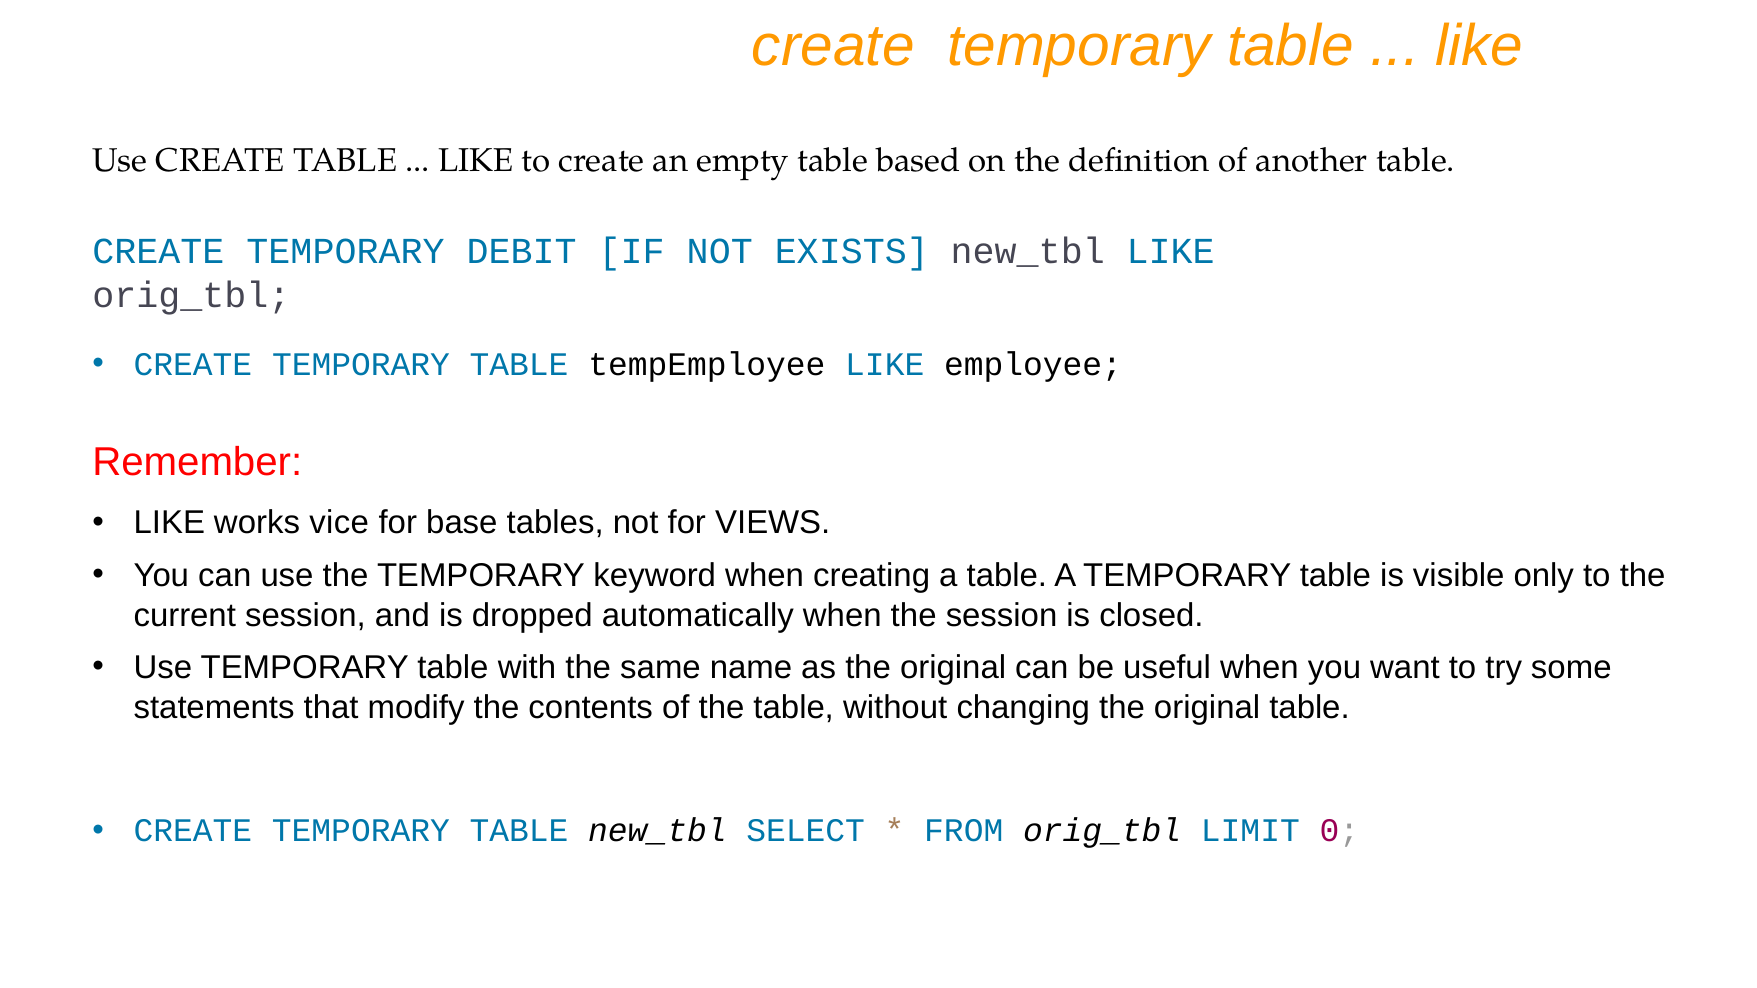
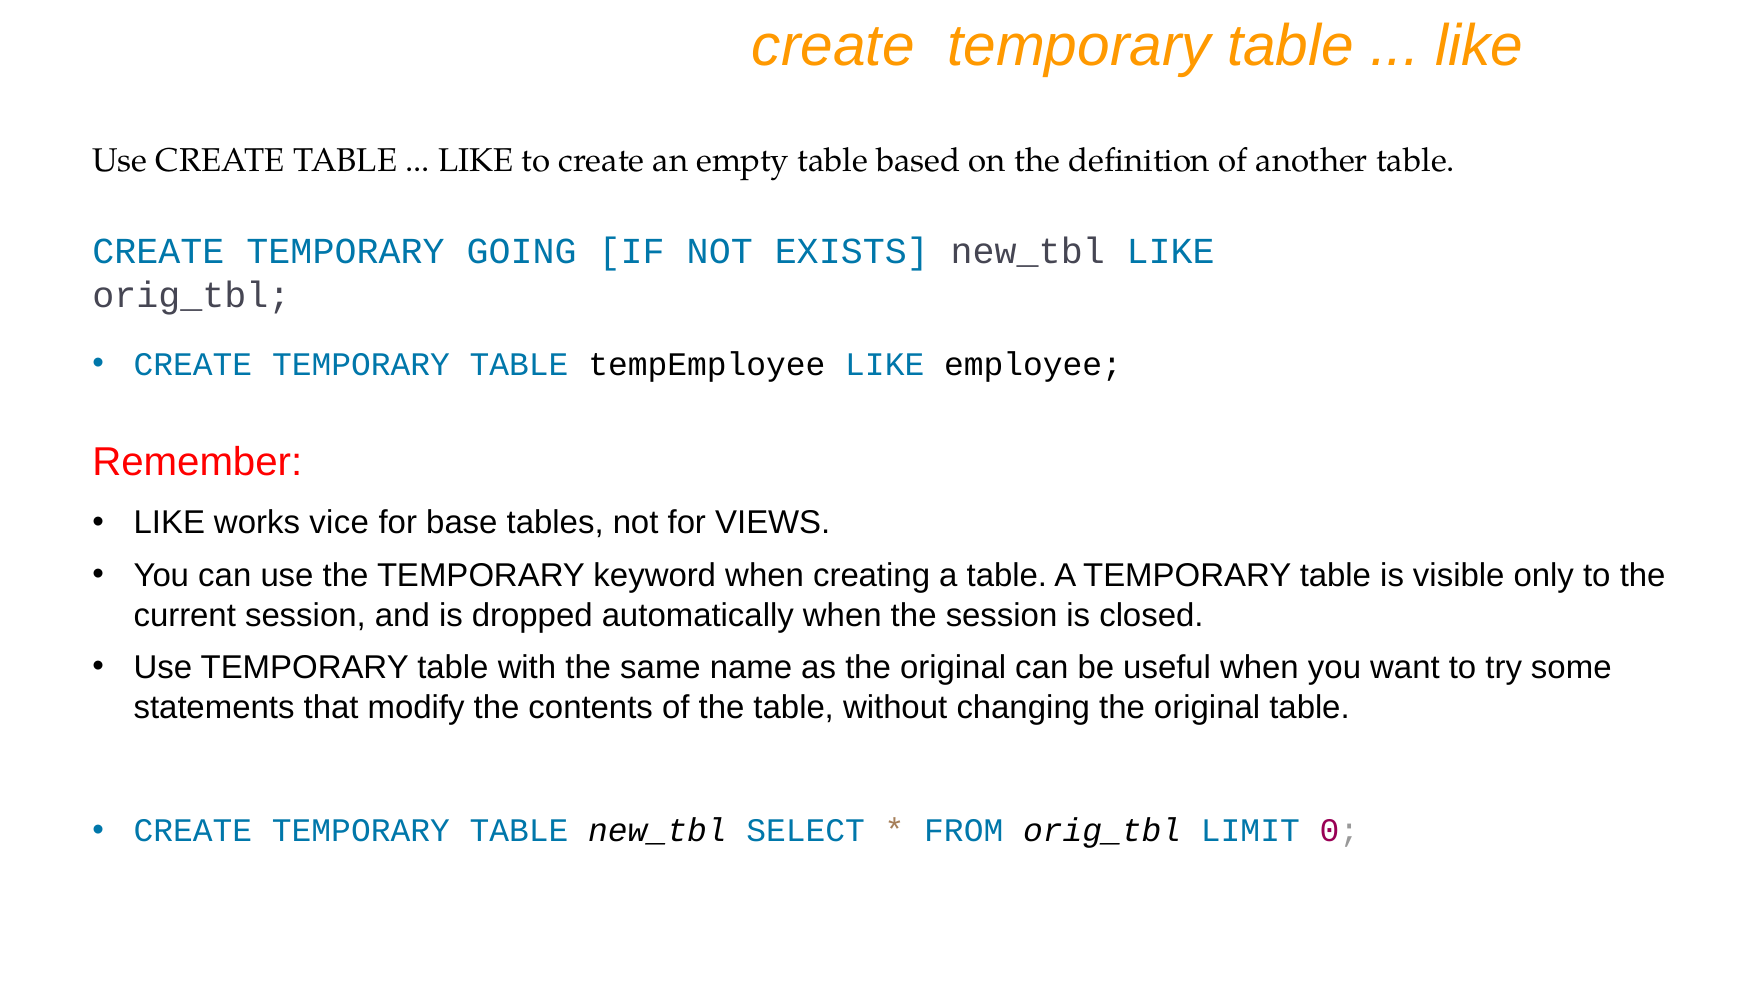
DEBIT: DEBIT -> GOING
